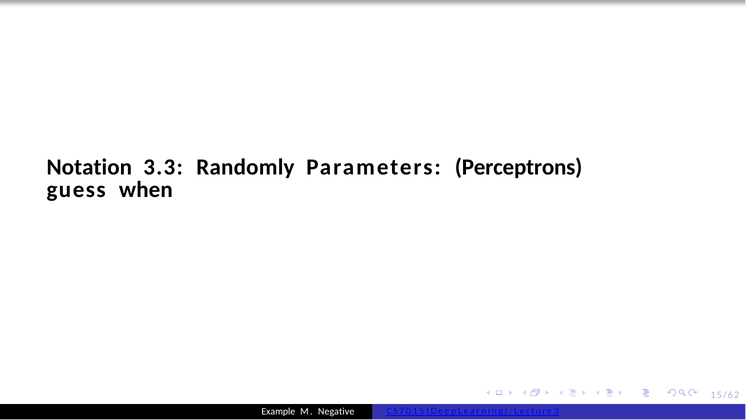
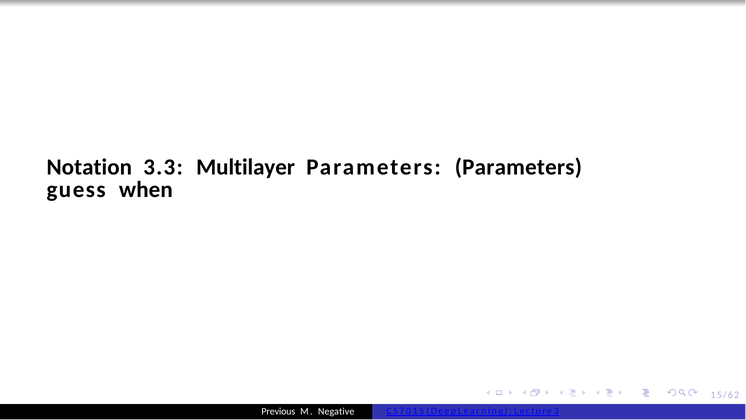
Randomly: Randomly -> Multilayer
Parameters Perceptrons: Perceptrons -> Parameters
Example: Example -> Previous
